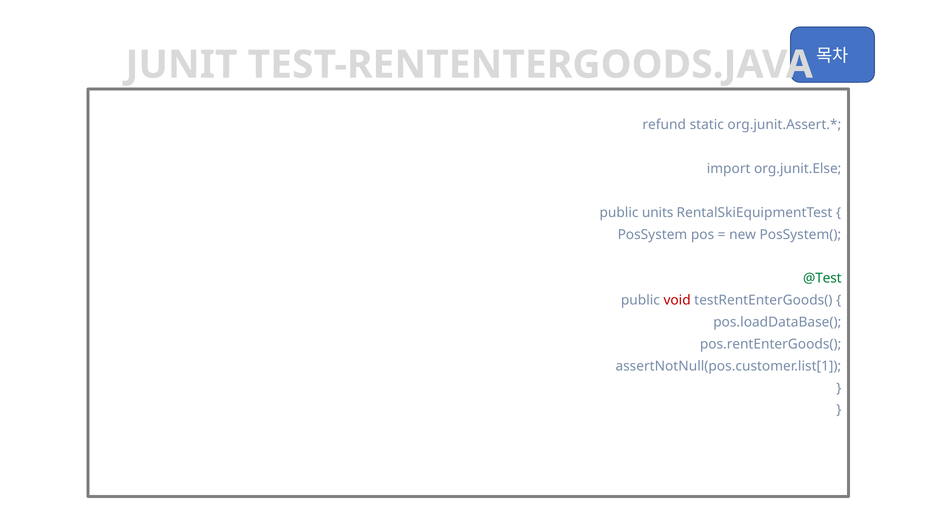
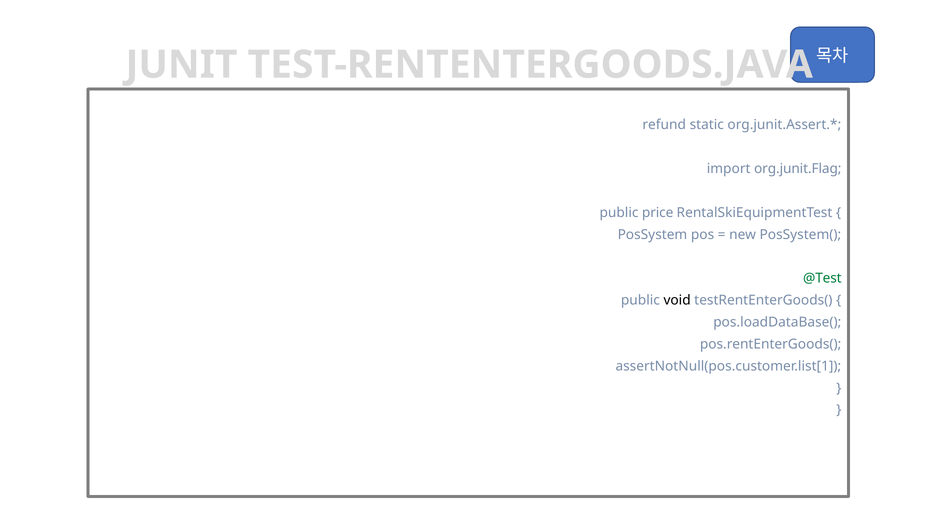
org.junit.Else: org.junit.Else -> org.junit.Flag
units: units -> price
void colour: red -> black
